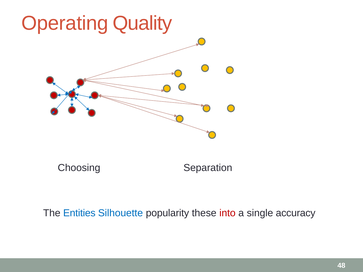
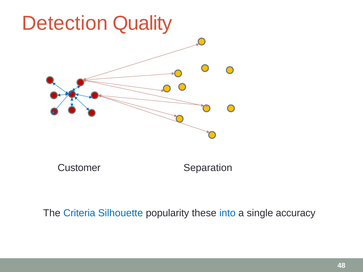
Operating: Operating -> Detection
Choosing: Choosing -> Customer
Entities: Entities -> Criteria
into colour: red -> blue
